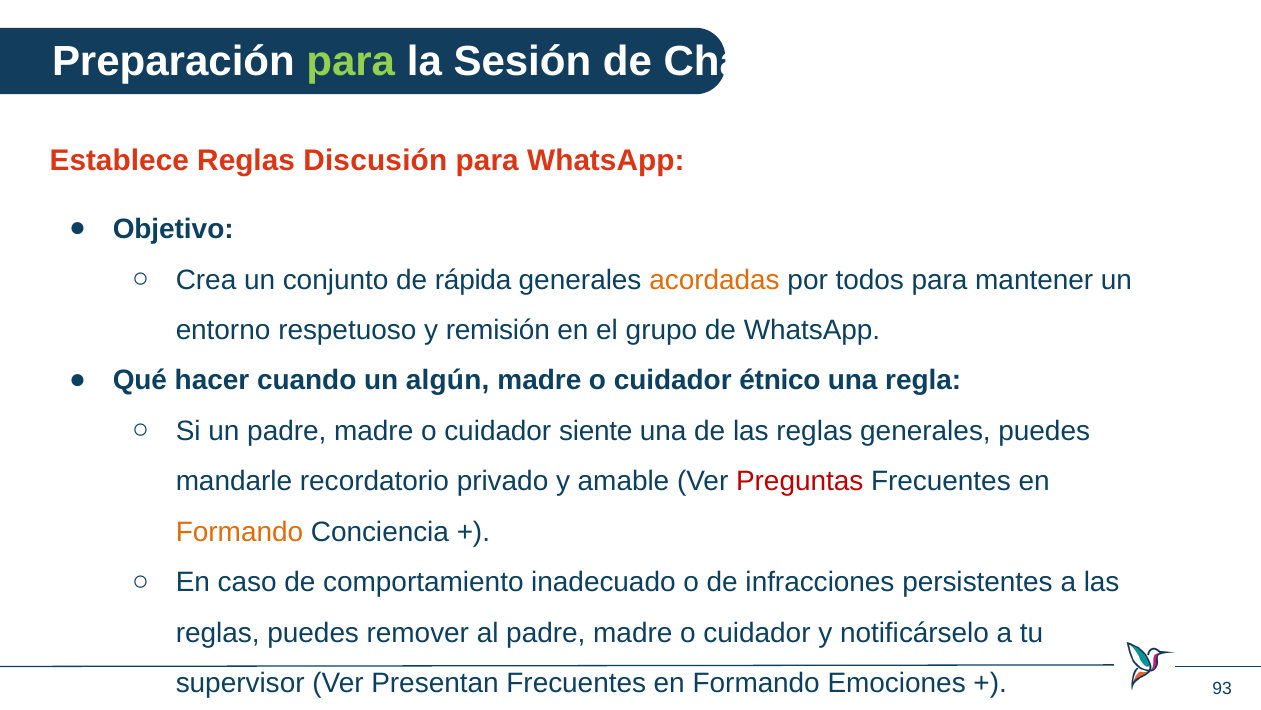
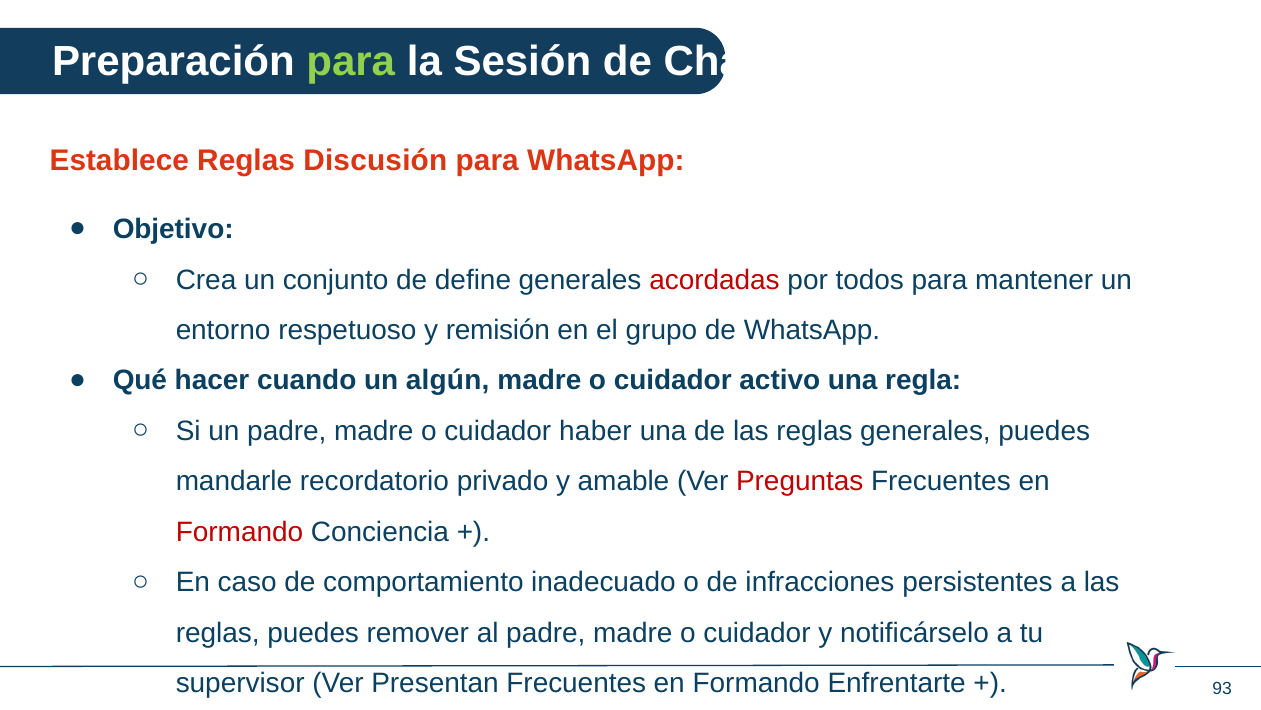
rápida: rápida -> define
acordadas colour: orange -> red
étnico: étnico -> activo
siente: siente -> haber
Formando at (240, 532) colour: orange -> red
Emociones: Emociones -> Enfrentarte
